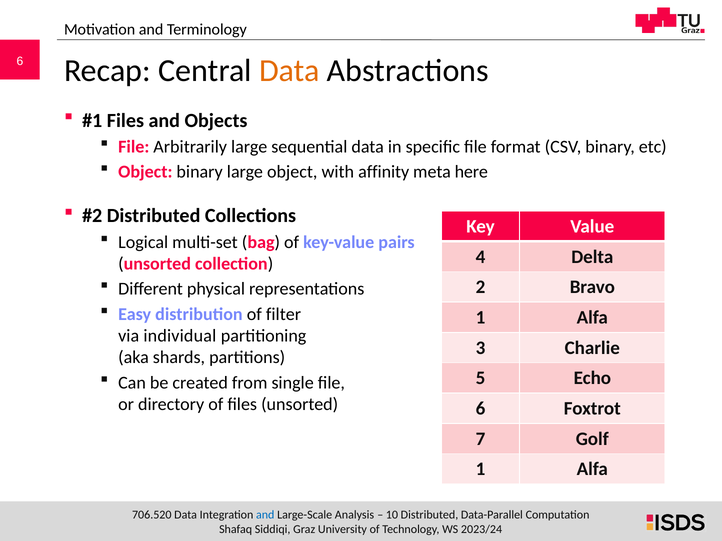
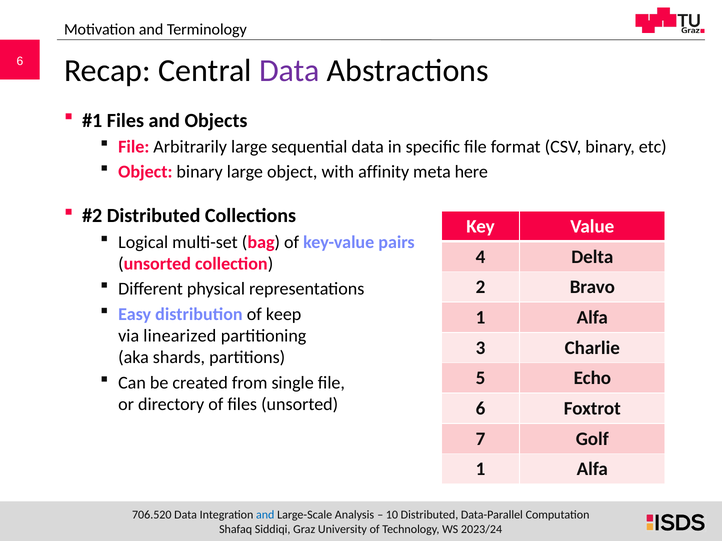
Data at (289, 71) colour: orange -> purple
filter: filter -> keep
individual: individual -> linearized
